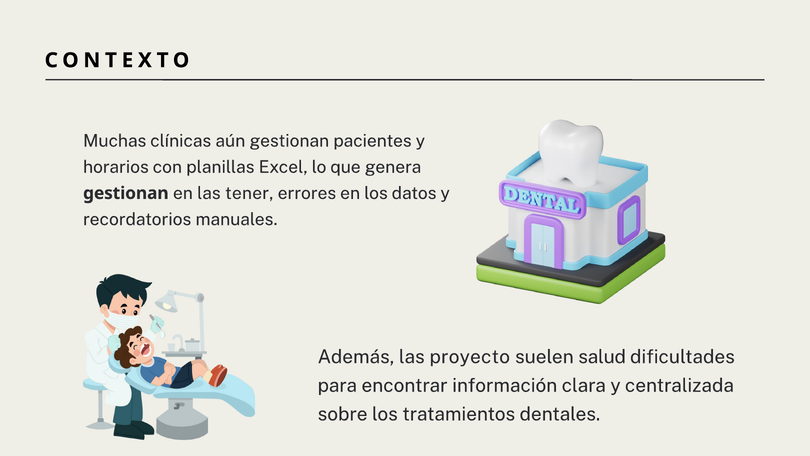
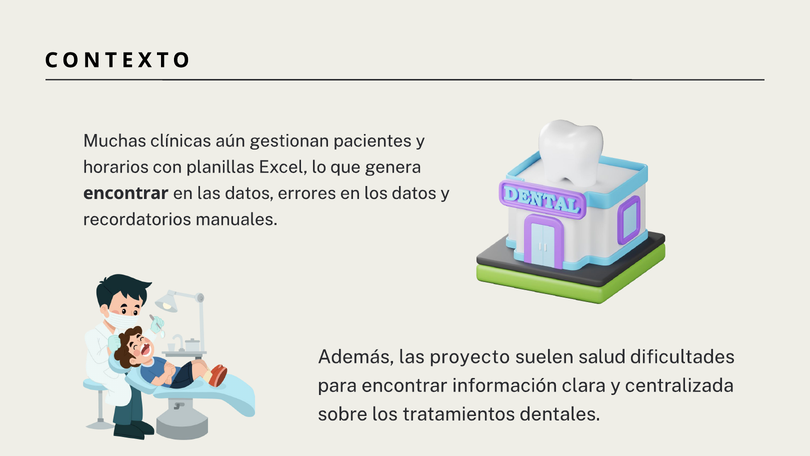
gestionan at (126, 193): gestionan -> encontrar
las tener: tener -> datos
